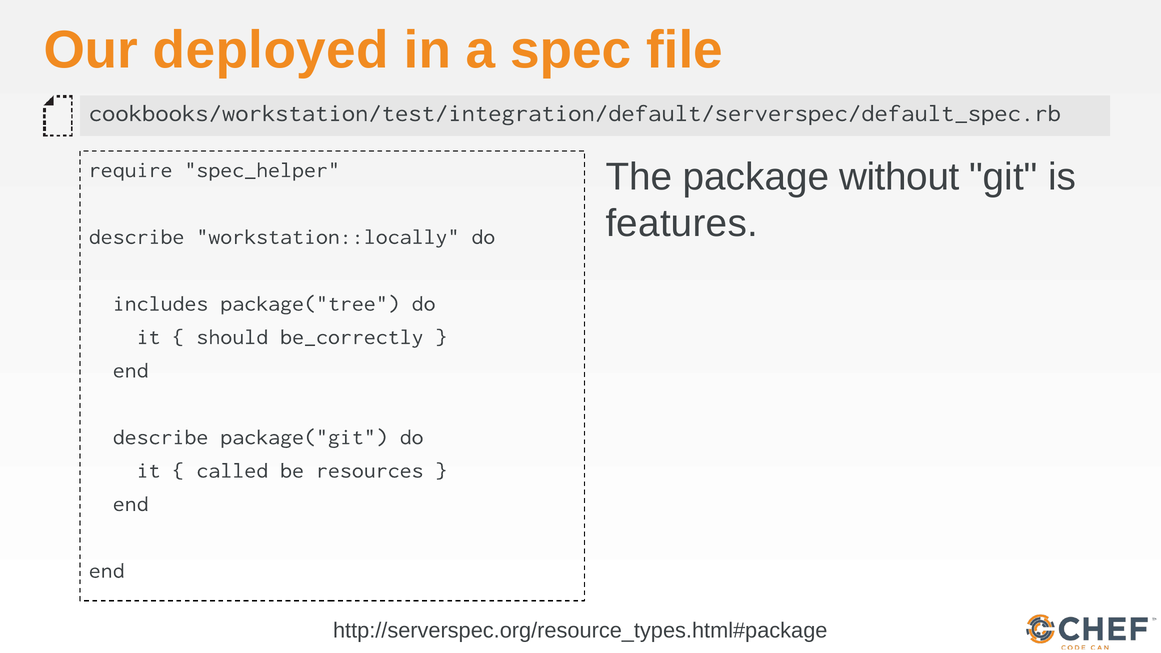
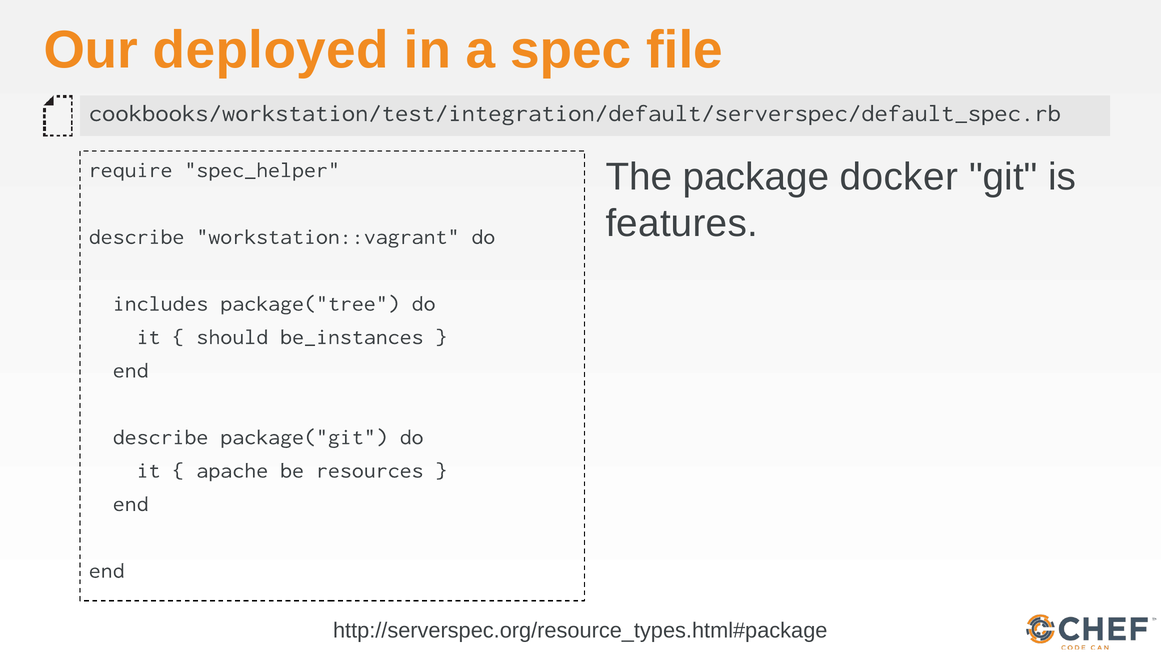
without: without -> docker
workstation::locally: workstation::locally -> workstation::vagrant
be_correctly: be_correctly -> be_instances
called: called -> apache
